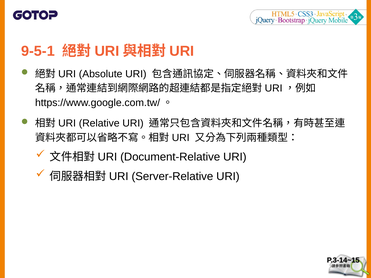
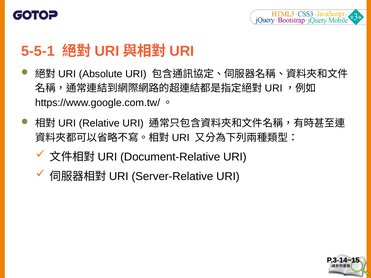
9-5-1: 9-5-1 -> 5-5-1
